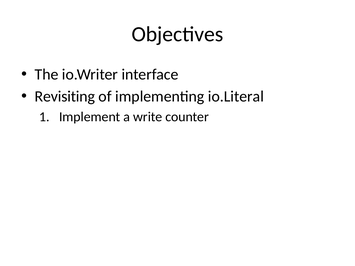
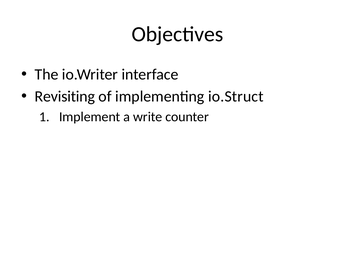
io.Literal: io.Literal -> io.Struct
